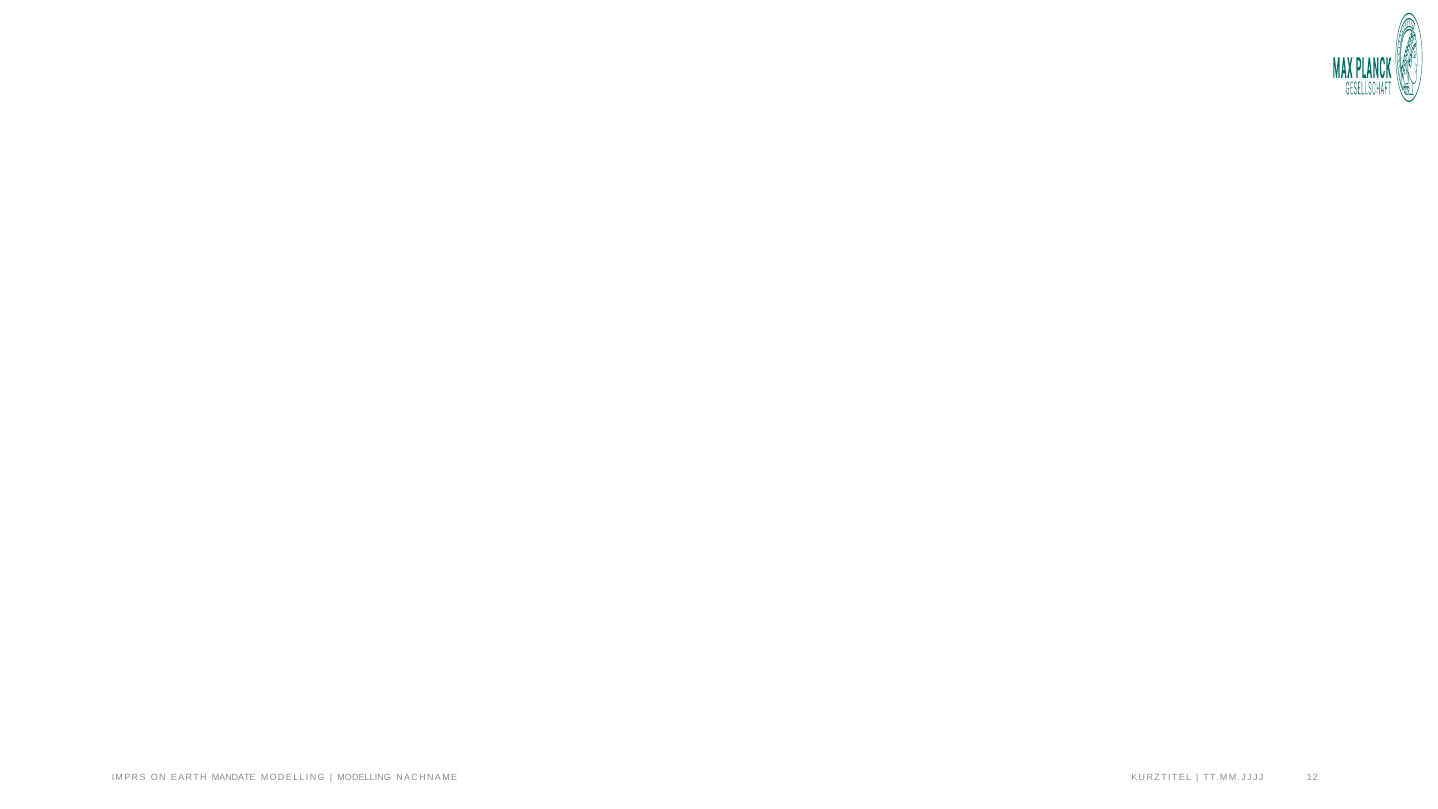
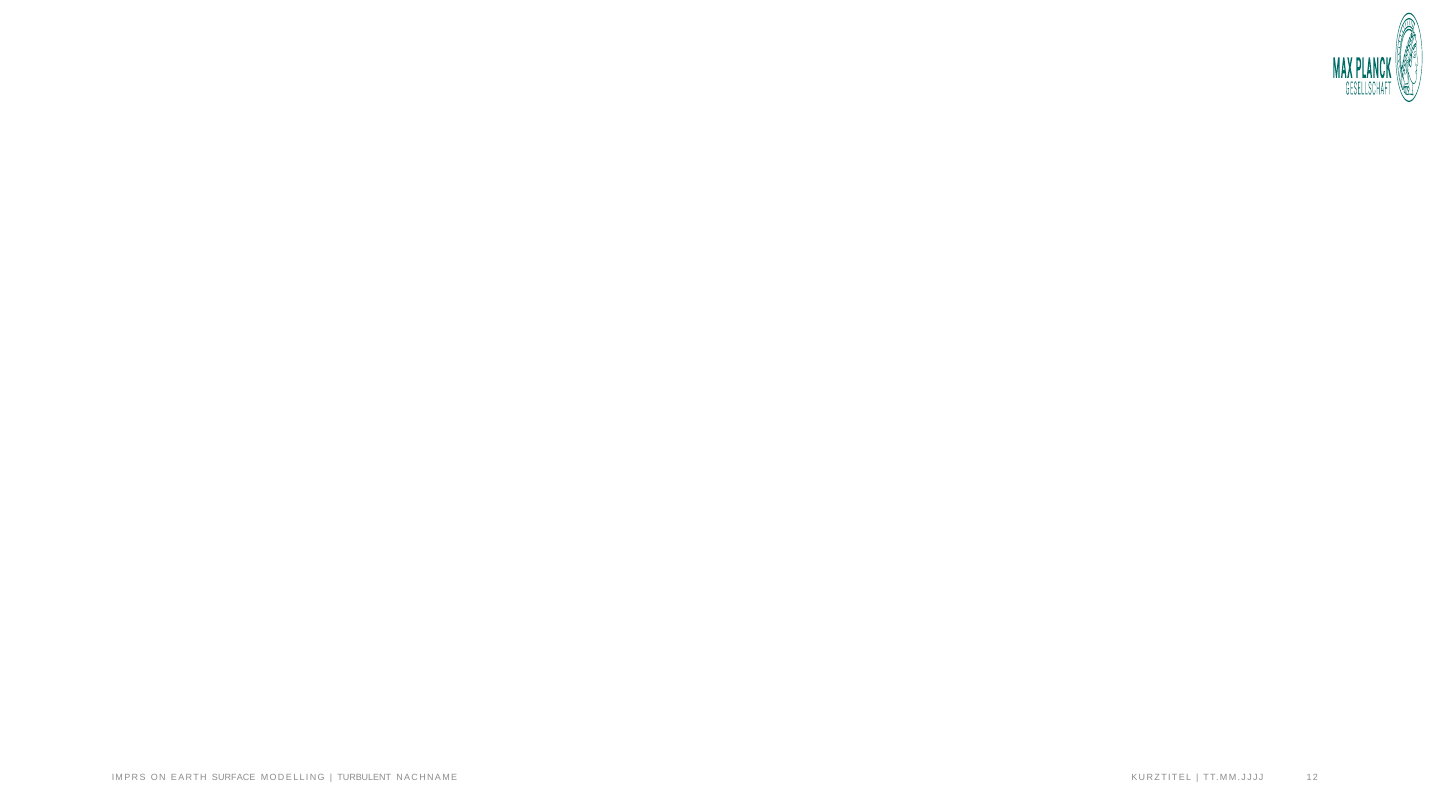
MANDATE: MANDATE -> SURFACE
MODELLING at (364, 778): MODELLING -> TURBULENT
